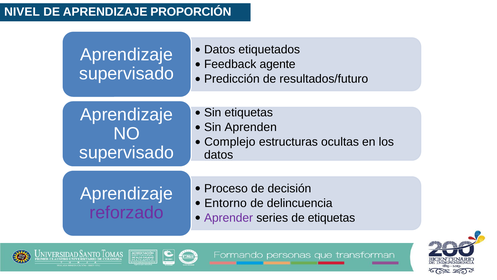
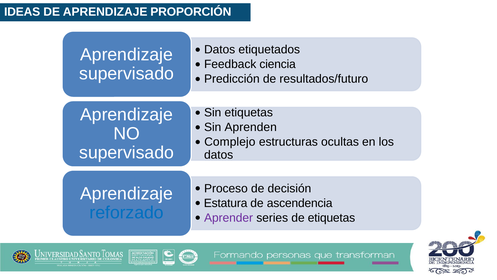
NIVEL: NIVEL -> IDEAS
agente: agente -> ciencia
Entorno: Entorno -> Estatura
delincuencia: delincuencia -> ascendencia
reforzado colour: purple -> blue
